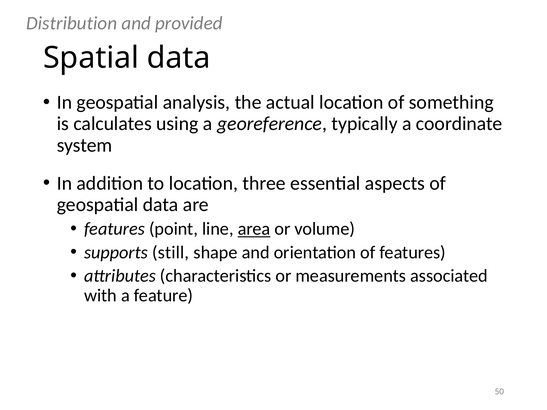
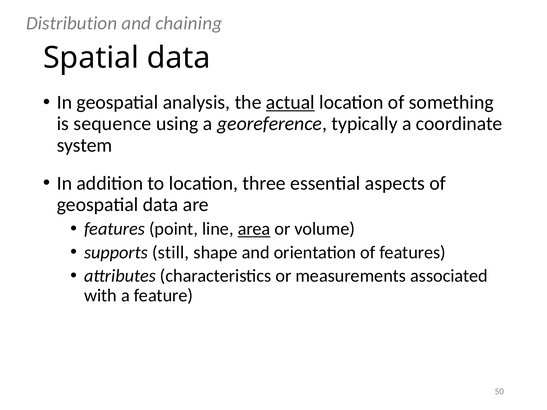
provided: provided -> chaining
actual underline: none -> present
calculates: calculates -> sequence
